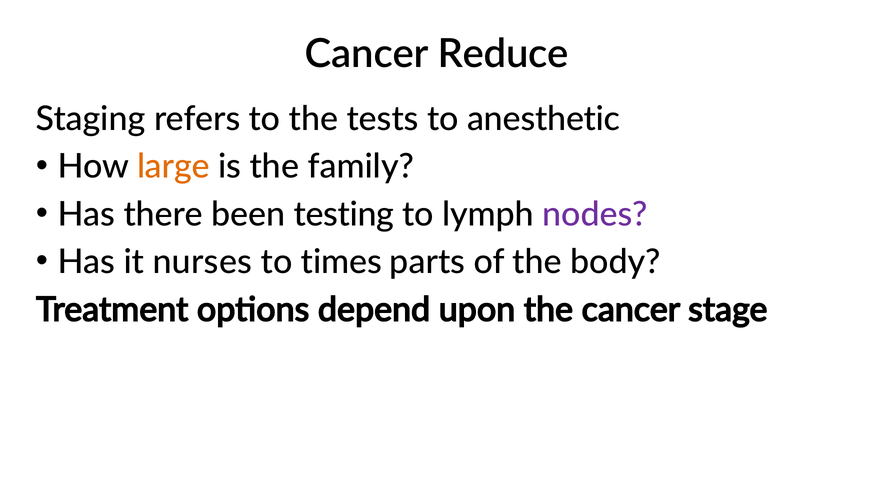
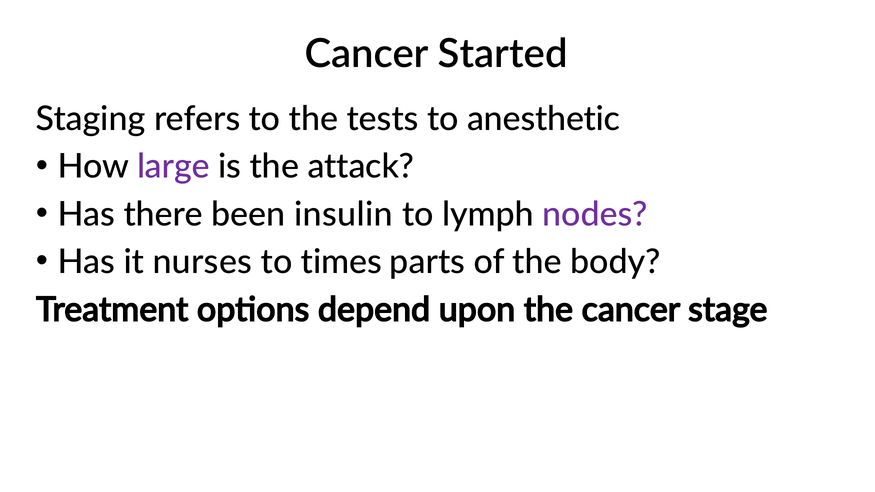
Reduce: Reduce -> Started
large colour: orange -> purple
family: family -> attack
testing: testing -> insulin
